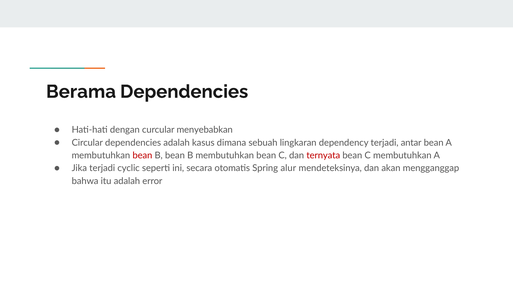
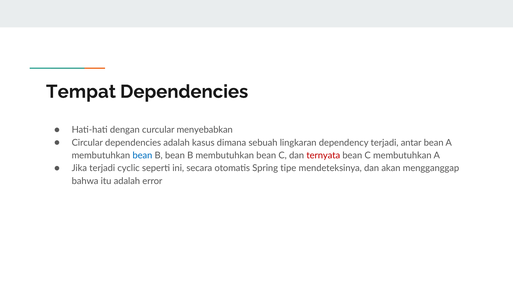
Berama: Berama -> Tempat
bean at (142, 155) colour: red -> blue
alur: alur -> tipe
